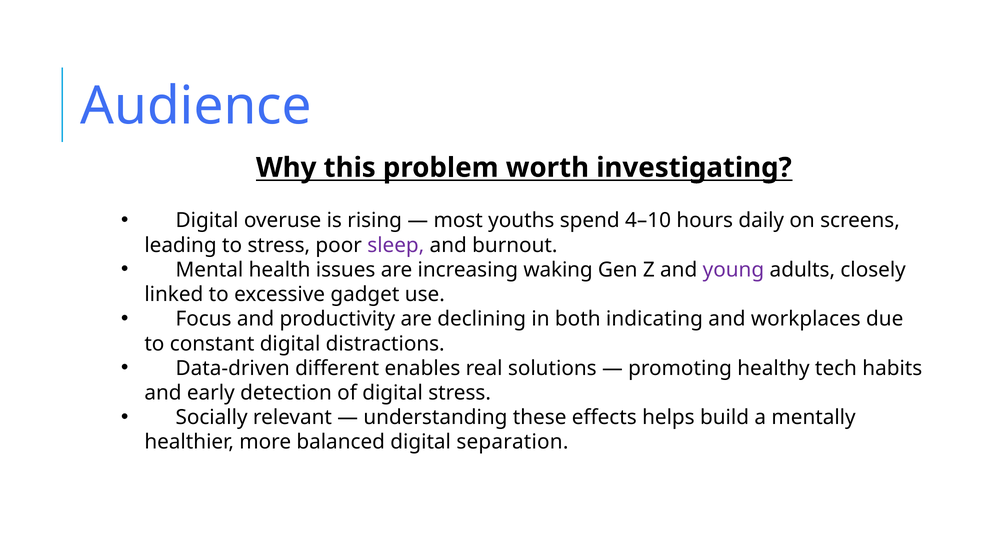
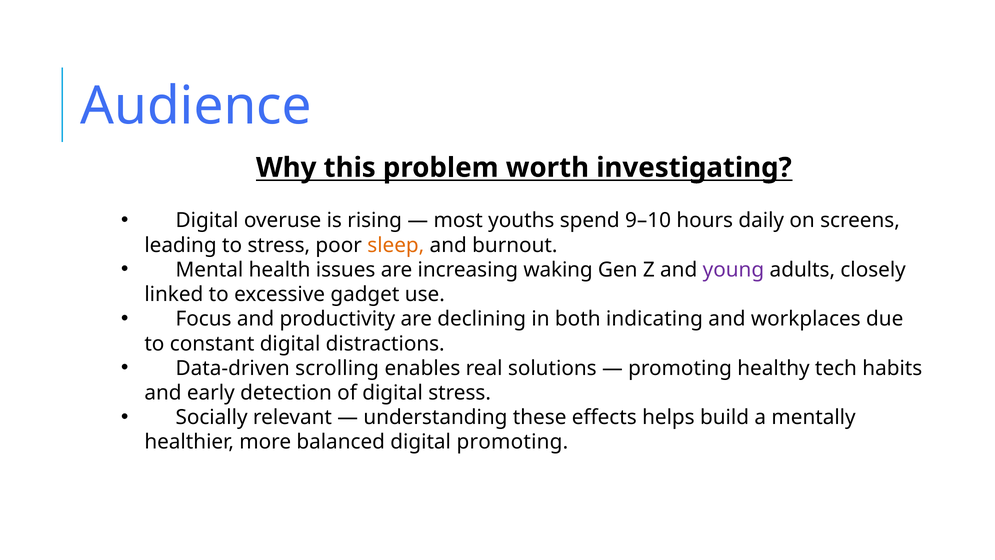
4–10: 4–10 -> 9–10
sleep colour: purple -> orange
different: different -> scrolling
digital separation: separation -> promoting
